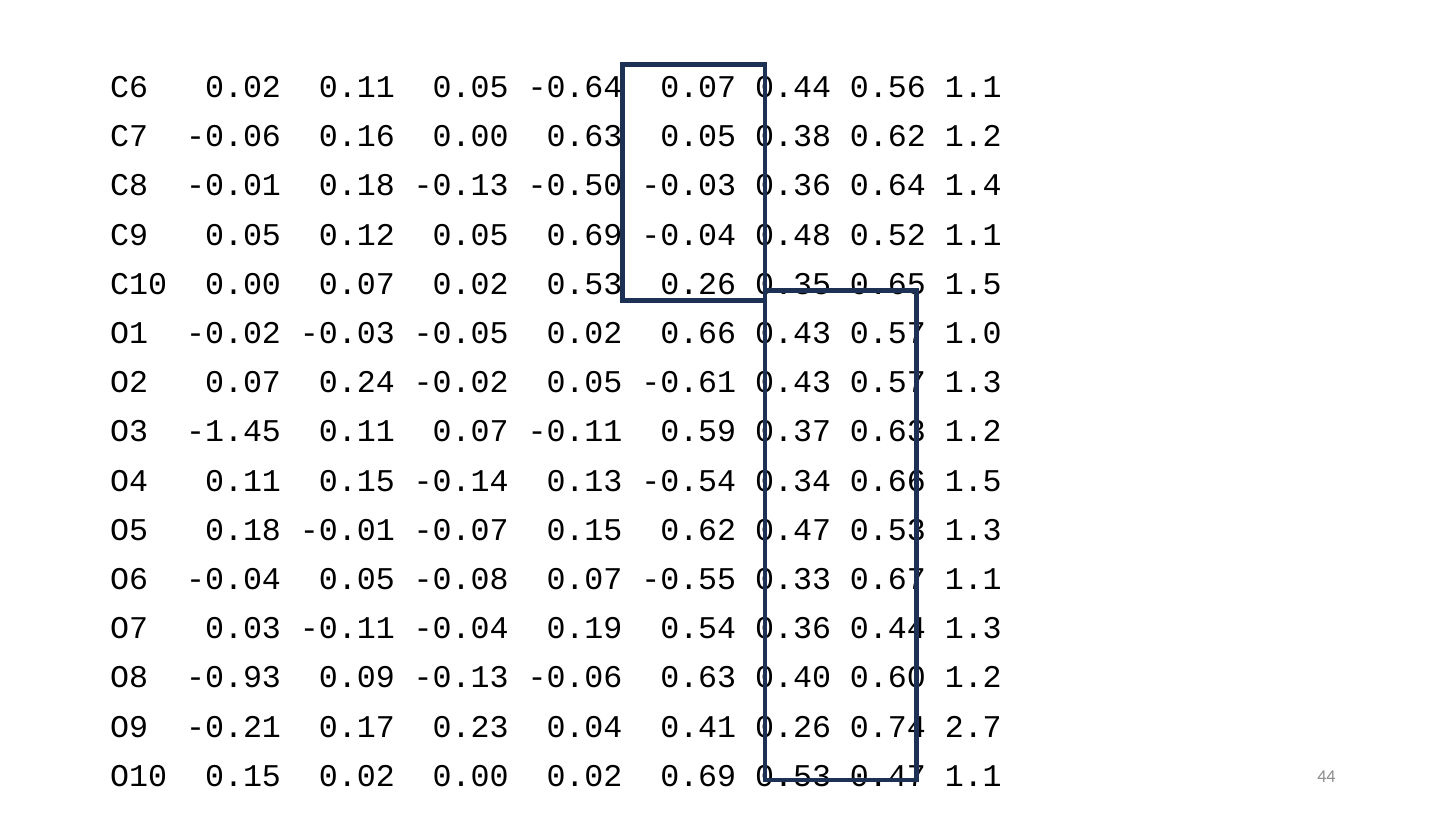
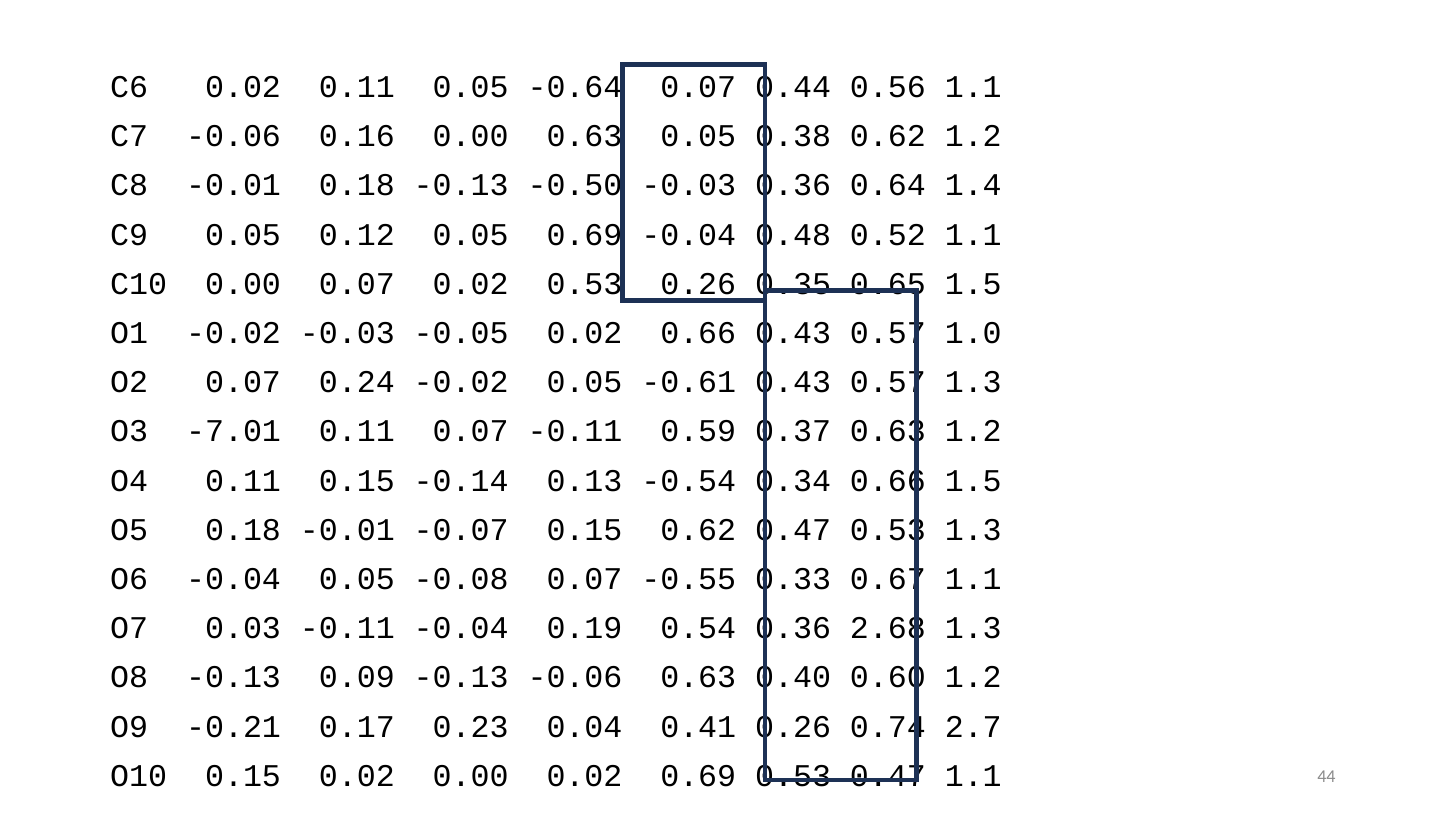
-1.45: -1.45 -> -7.01
0.36 0.44: 0.44 -> 2.68
O8 -0.93: -0.93 -> -0.13
